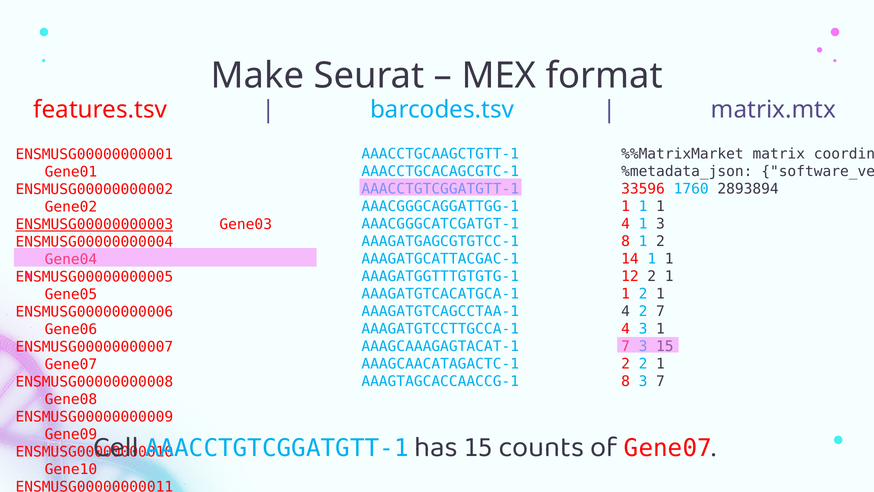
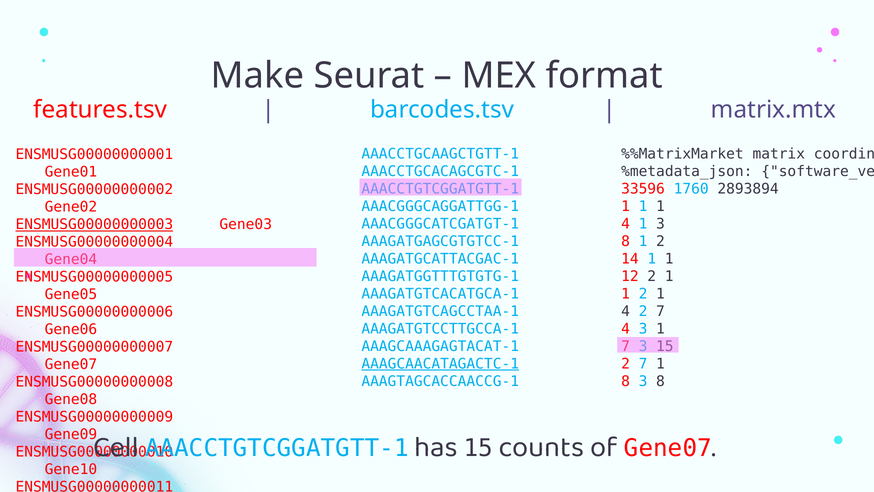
AAAGCAACATAGACTC-1 underline: none -> present
2 at (643, 364): 2 -> 7
8 3 7: 7 -> 8
